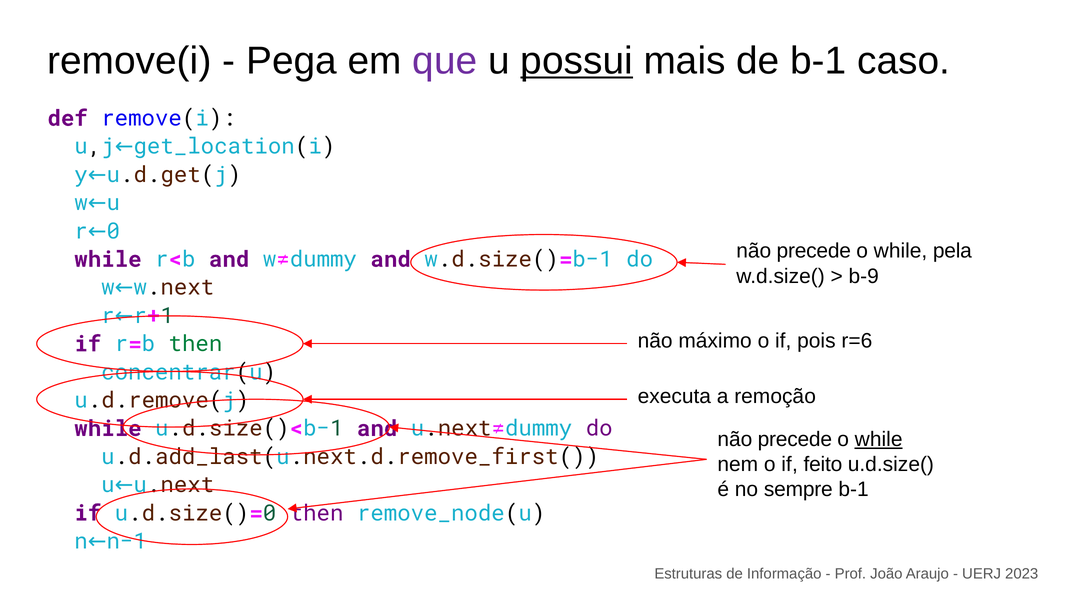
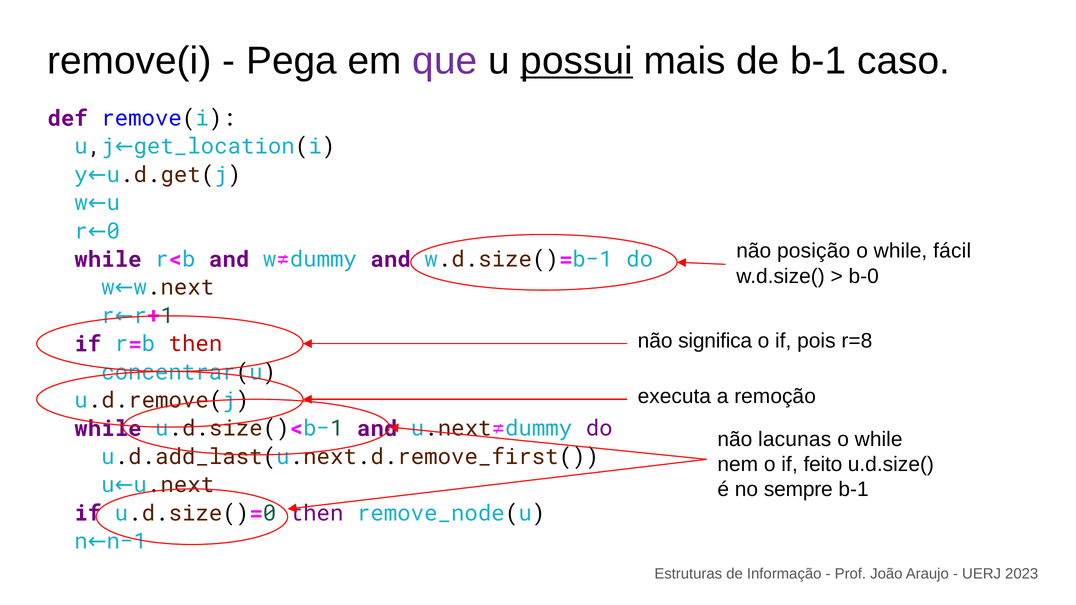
precede at (814, 251): precede -> posição
pela: pela -> fácil
b-9: b-9 -> b-0
máximo: máximo -> significa
r=6: r=6 -> r=8
then at (195, 344) colour: green -> red
precede at (795, 439): precede -> lacunas
while at (879, 439) underline: present -> none
